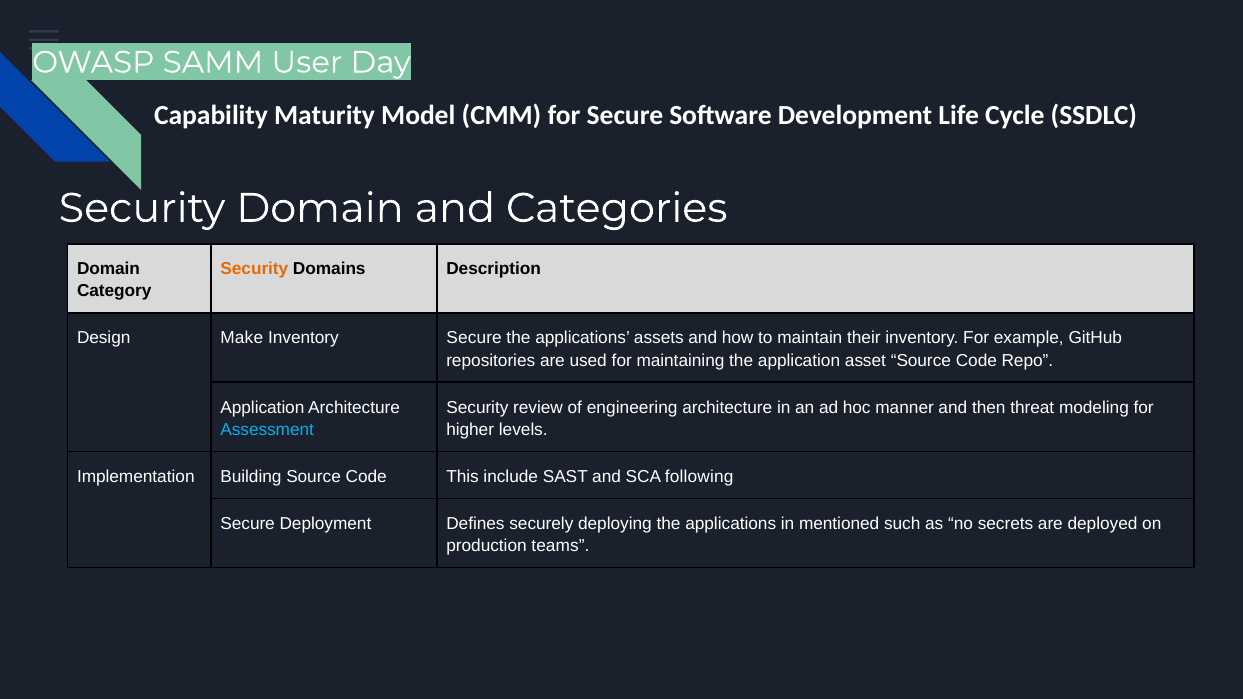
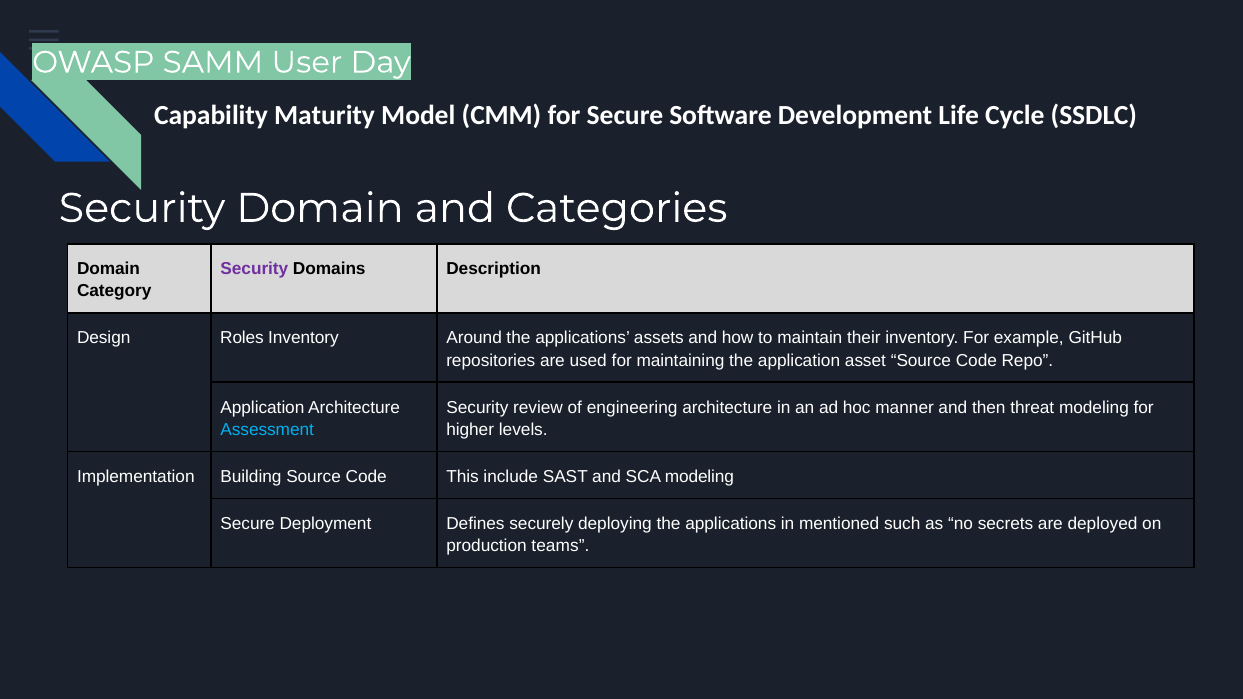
Security at (254, 269) colour: orange -> purple
Make: Make -> Roles
Inventory Secure: Secure -> Around
SCA following: following -> modeling
